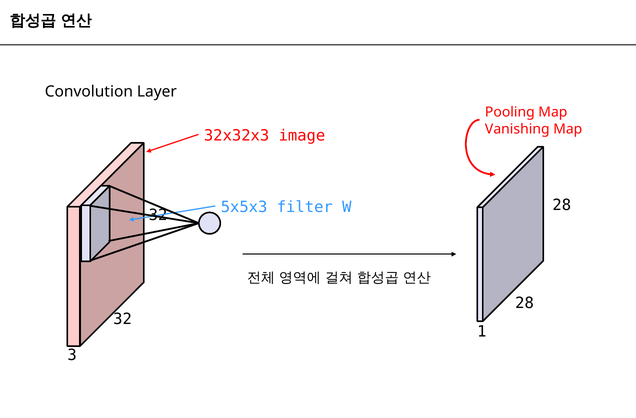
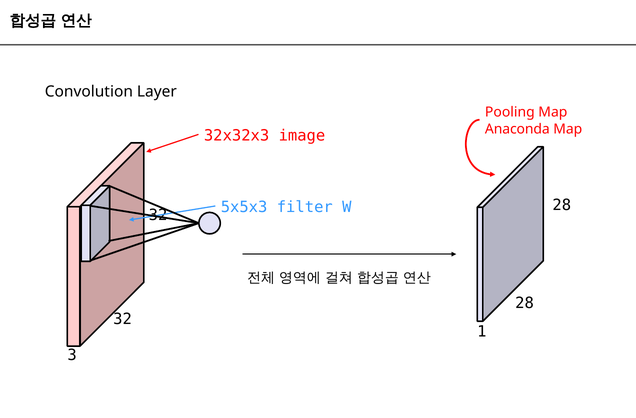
Vanishing: Vanishing -> Anaconda
